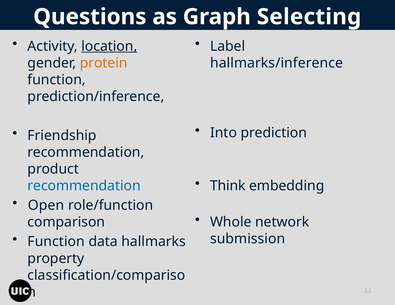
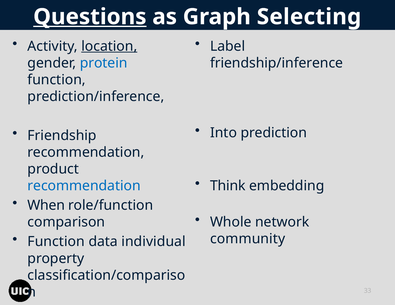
Questions underline: none -> present
protein colour: orange -> blue
hallmarks/inference: hallmarks/inference -> friendship/inference
Open: Open -> When
hallmarks: hallmarks -> individual
submission: submission -> community
